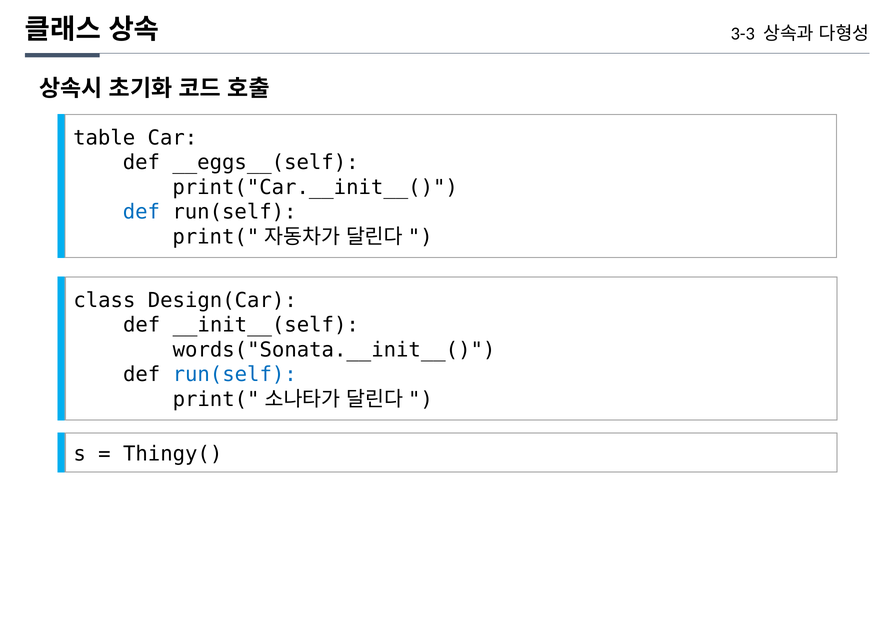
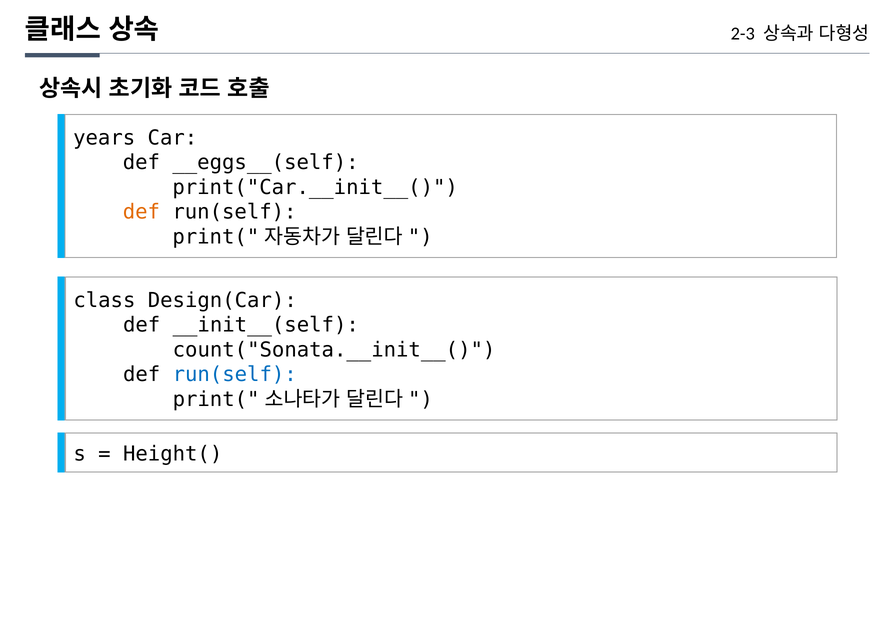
3-3: 3-3 -> 2-3
table: table -> years
def at (141, 212) colour: blue -> orange
words("Sonata.__init__(: words("Sonata.__init__( -> count("Sonata.__init__(
Thingy(: Thingy( -> Height(
